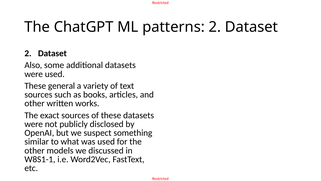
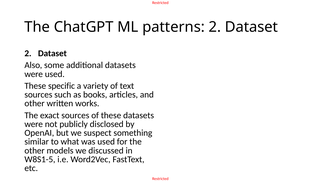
general: general -> specific
W8S1-1: W8S1-1 -> W8S1-5
